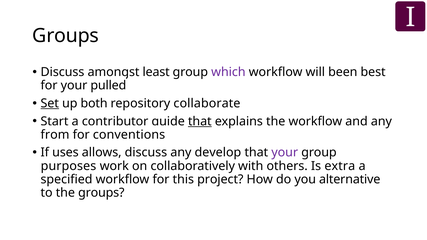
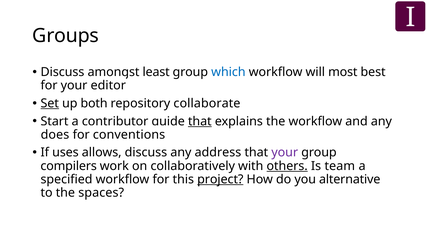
which colour: purple -> blue
been: been -> most
pulled: pulled -> editor
from: from -> does
develop: develop -> address
purposes: purposes -> compilers
others underline: none -> present
extra: extra -> team
project underline: none -> present
the groups: groups -> spaces
